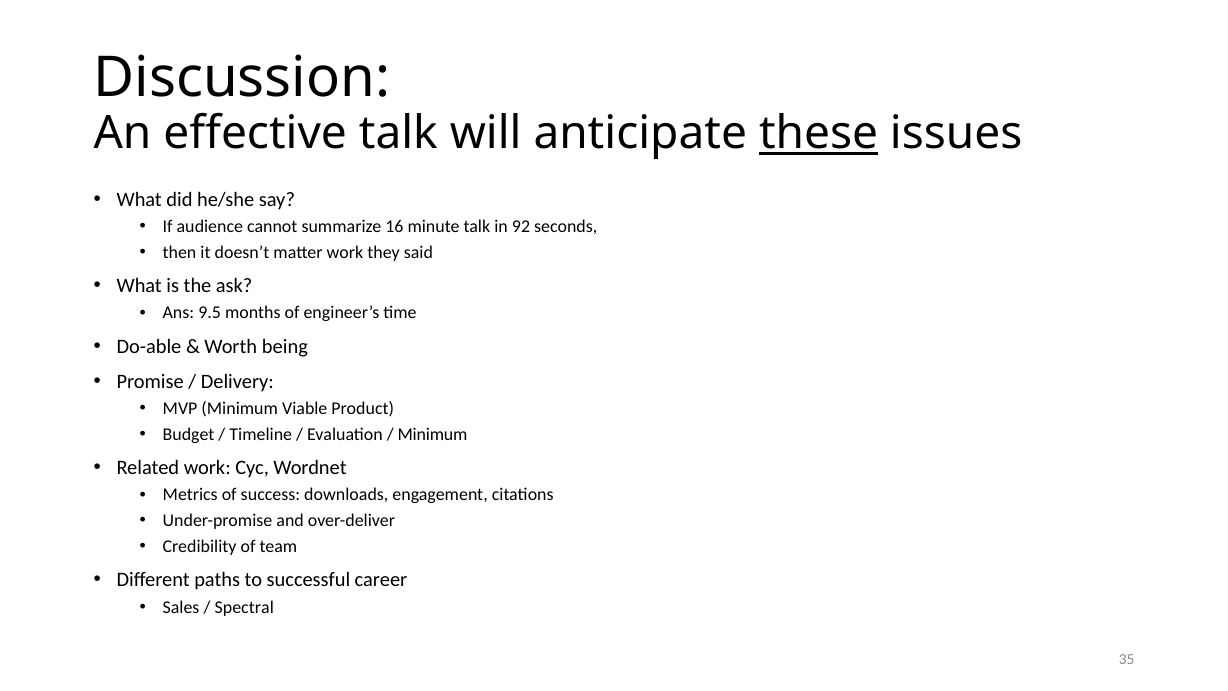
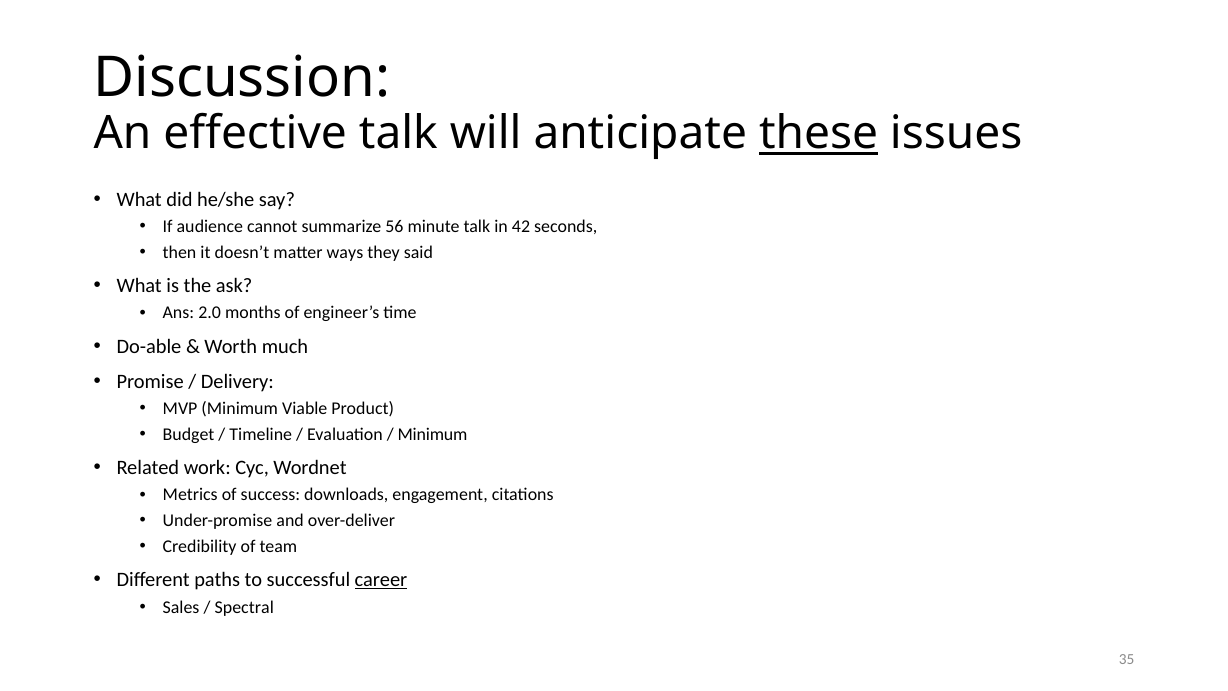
16: 16 -> 56
92: 92 -> 42
matter work: work -> ways
9.5: 9.5 -> 2.0
being: being -> much
career underline: none -> present
